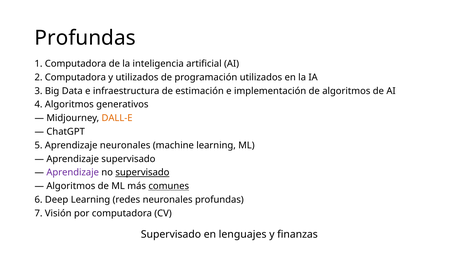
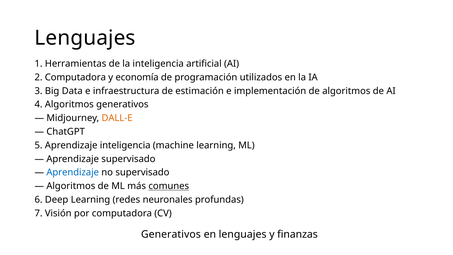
Profundas at (85, 38): Profundas -> Lenguajes
1 Computadora: Computadora -> Herramientas
y utilizados: utilizados -> economía
Aprendizaje neuronales: neuronales -> inteligencia
Aprendizaje at (73, 172) colour: purple -> blue
supervisado at (142, 172) underline: present -> none
Supervisado at (171, 234): Supervisado -> Generativos
